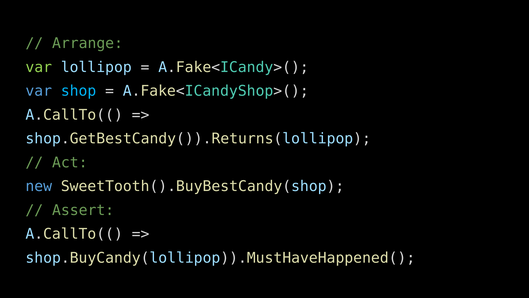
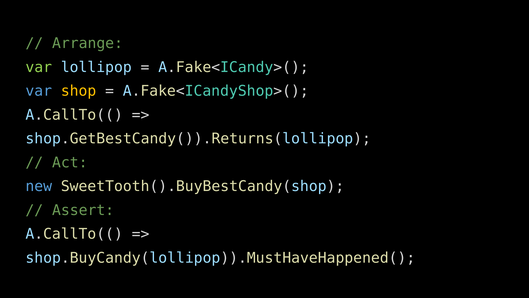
shop colour: light blue -> yellow
